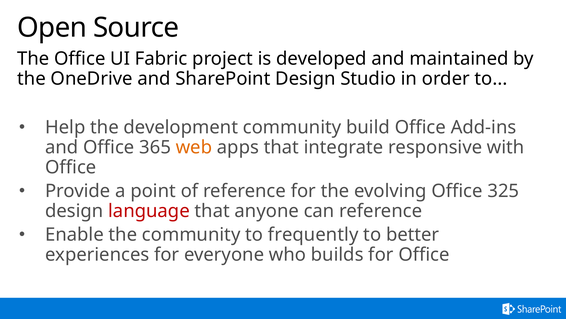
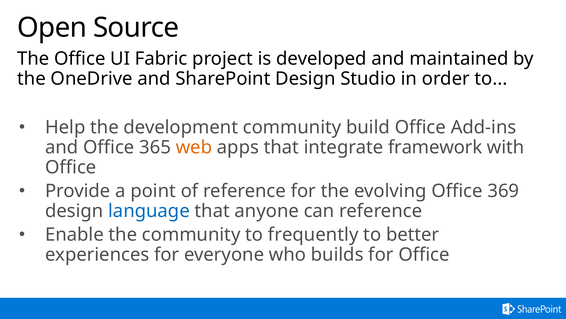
responsive: responsive -> framework
325: 325 -> 369
language colour: red -> blue
